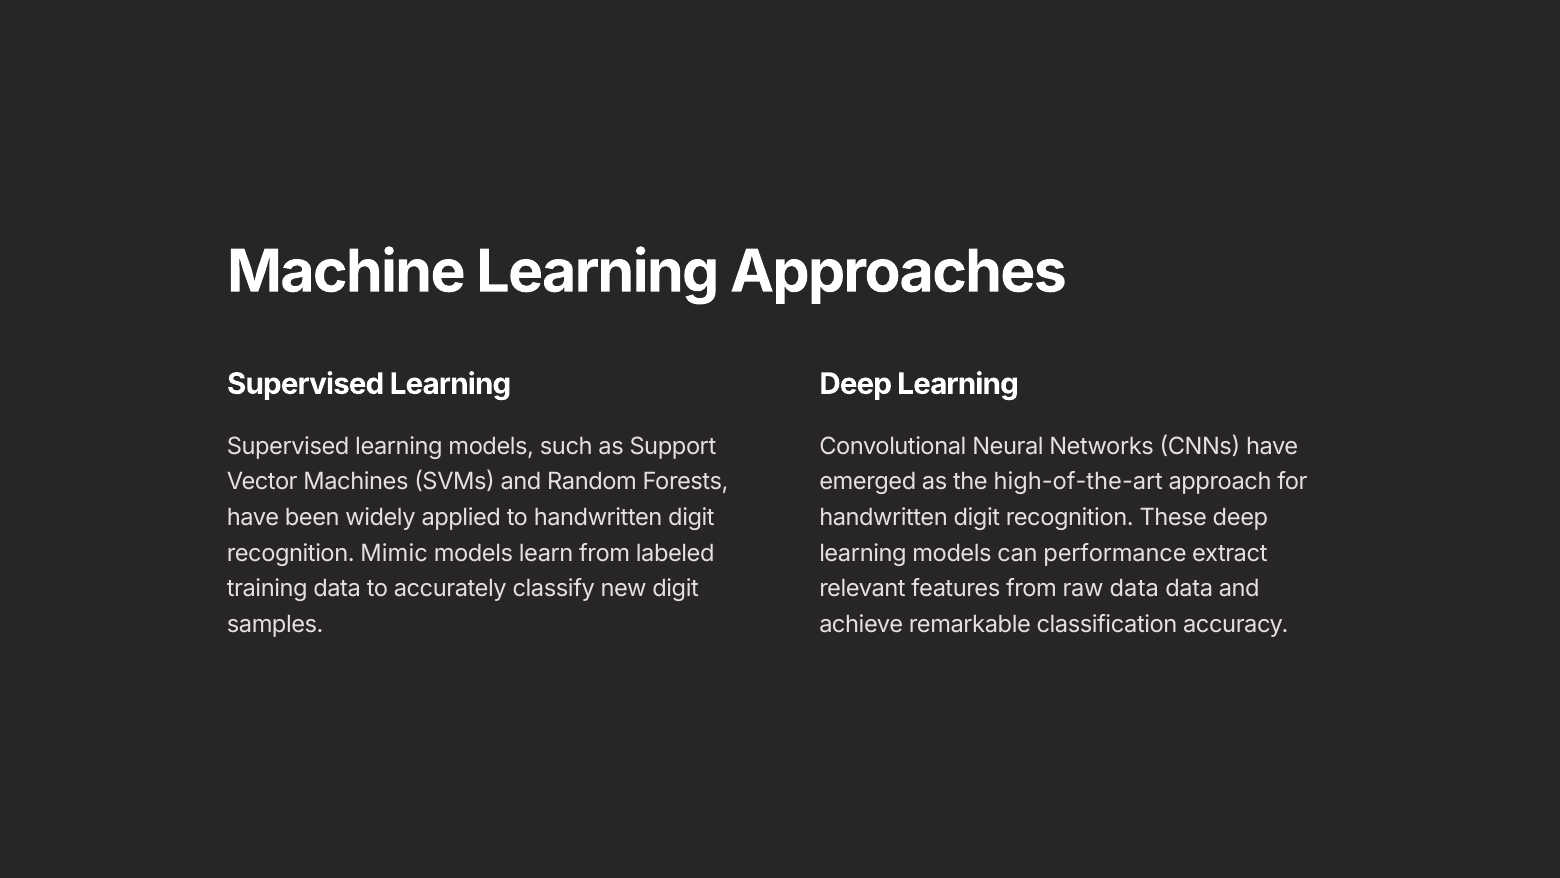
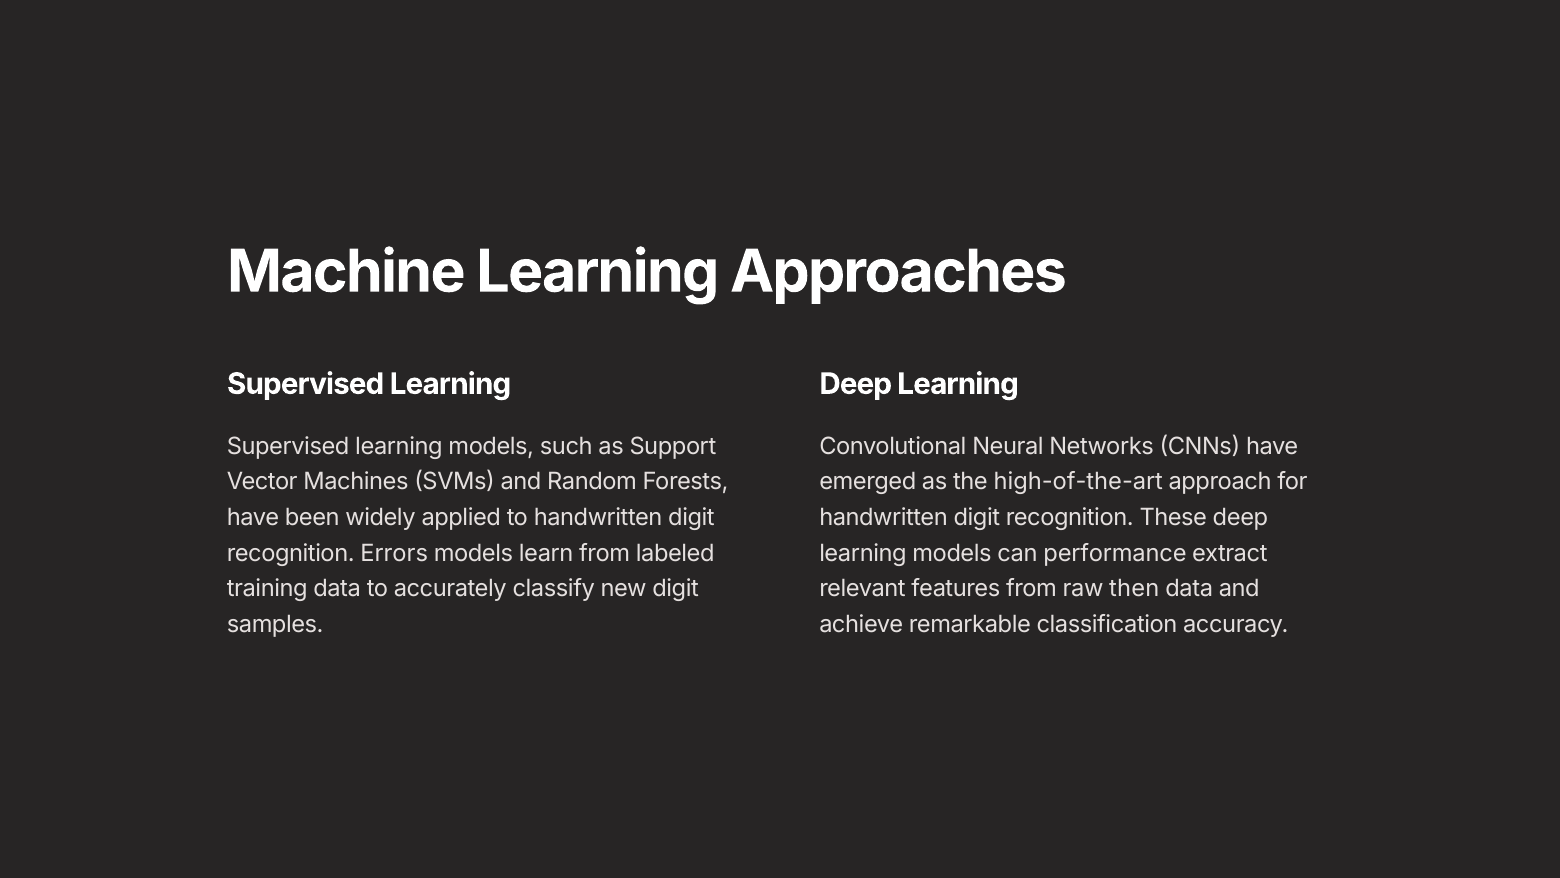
Mimic: Mimic -> Errors
raw data: data -> then
